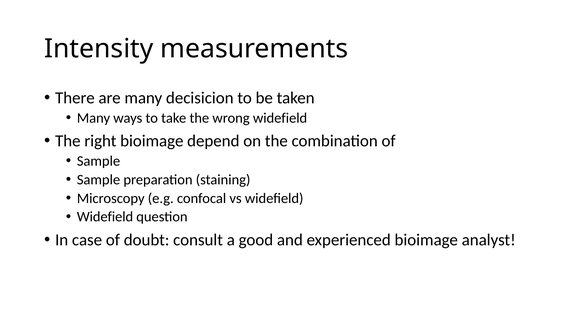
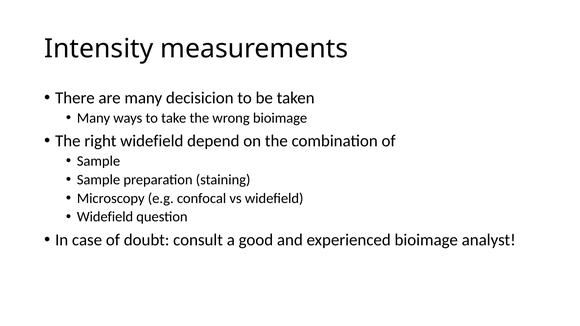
wrong widefield: widefield -> bioimage
right bioimage: bioimage -> widefield
